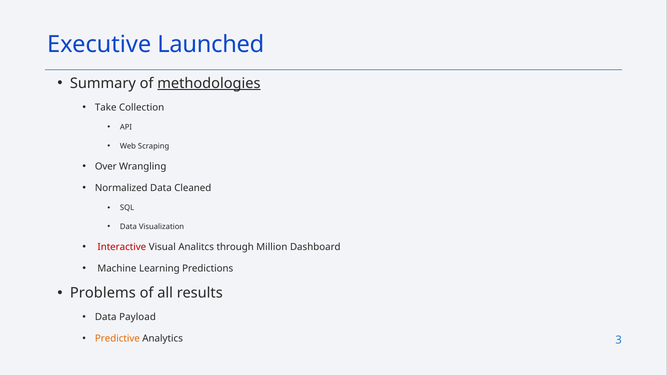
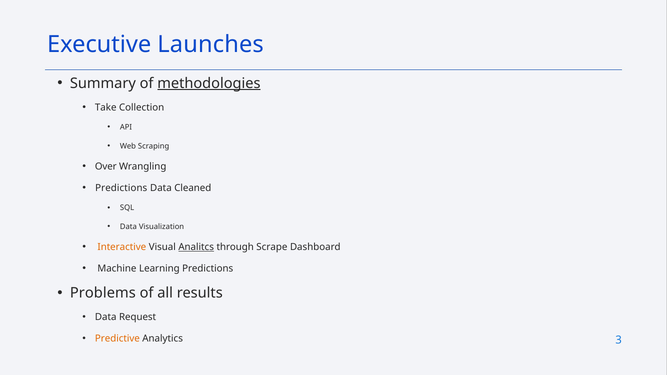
Launched: Launched -> Launches
Normalized at (121, 188): Normalized -> Predictions
Interactive colour: red -> orange
Analitcs underline: none -> present
Million: Million -> Scrape
Payload: Payload -> Request
